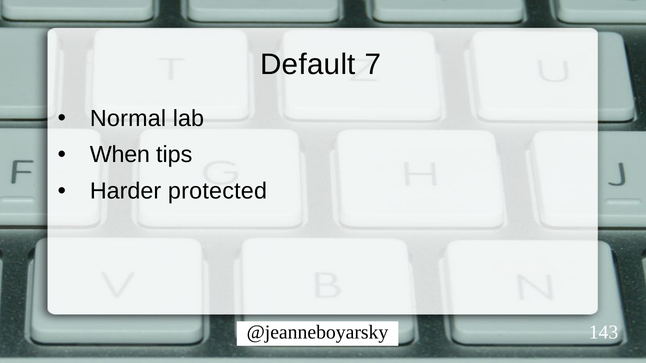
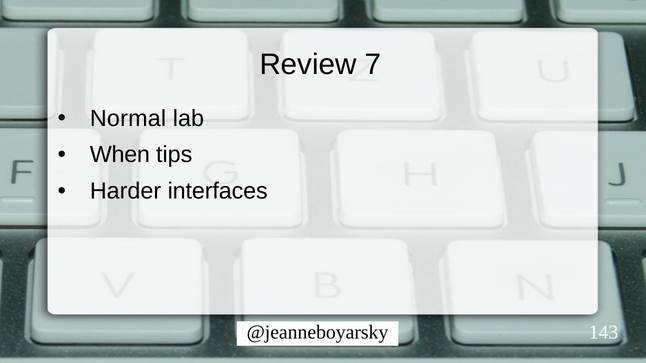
Default: Default -> Review
protected: protected -> interfaces
